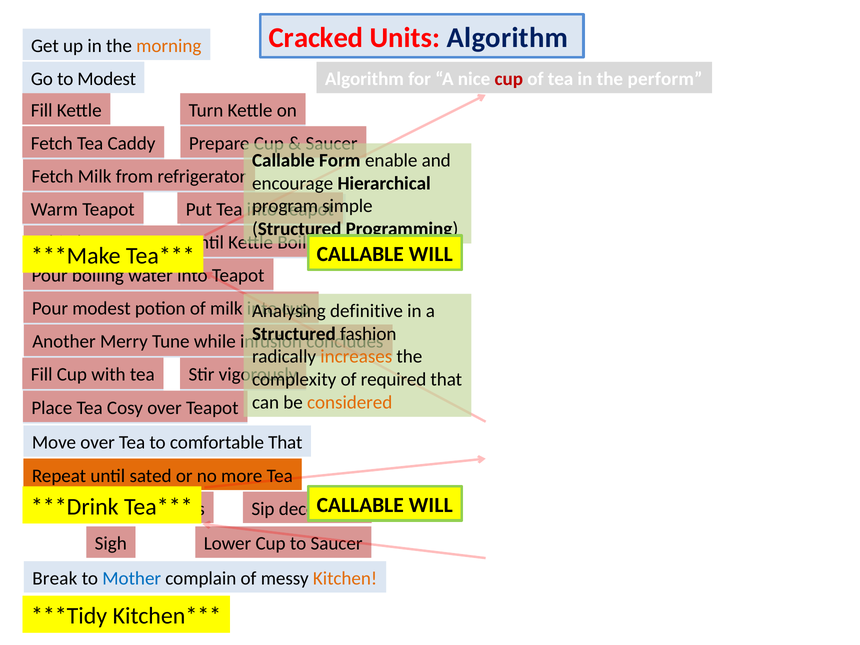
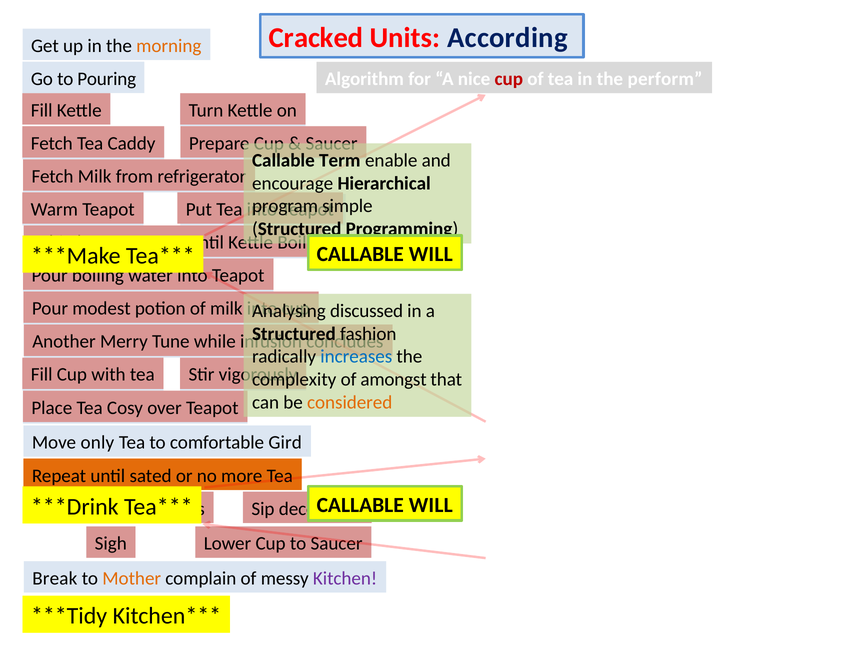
Units Algorithm: Algorithm -> According
to Modest: Modest -> Pouring
Form: Form -> Term
definitive: definitive -> discussed
increases colour: orange -> blue
required: required -> amongst
Move over: over -> only
comfortable That: That -> Gird
Mother colour: blue -> orange
Kitchen colour: orange -> purple
